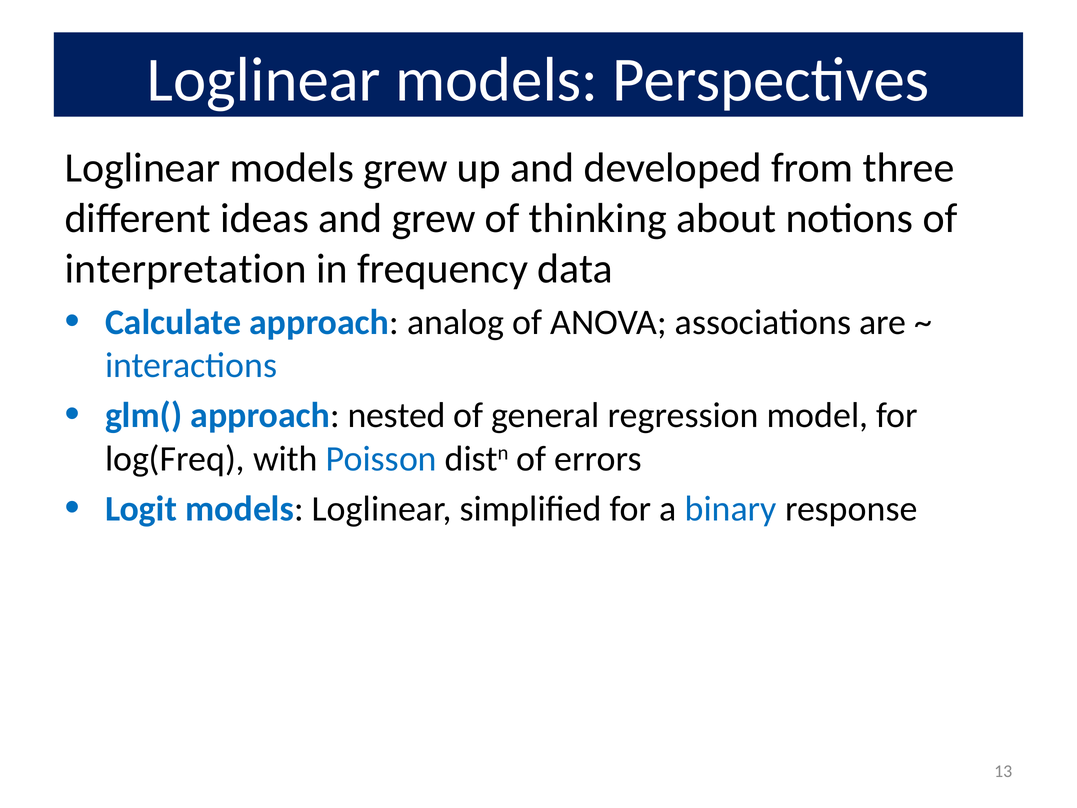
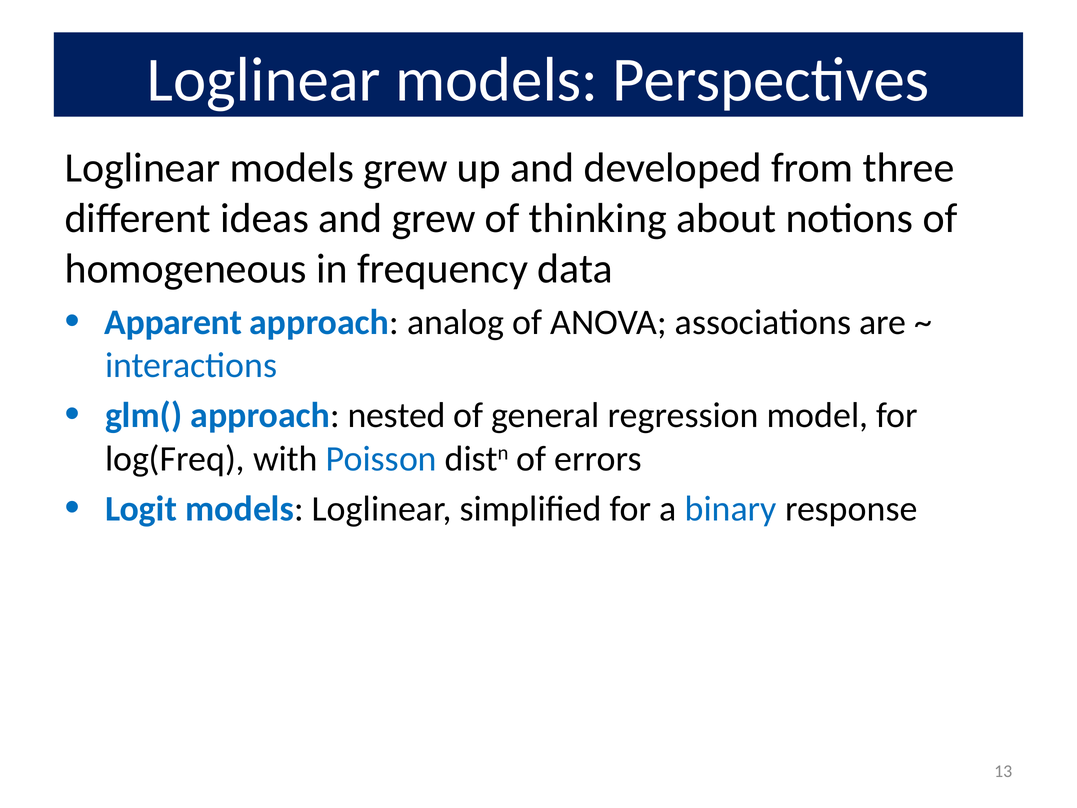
interpretation: interpretation -> homogeneous
Calculate: Calculate -> Apparent
